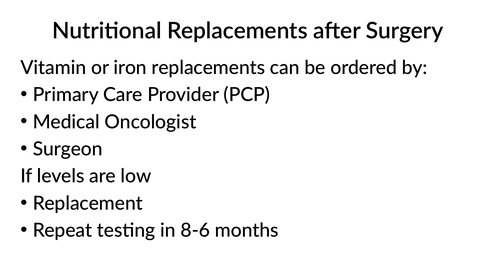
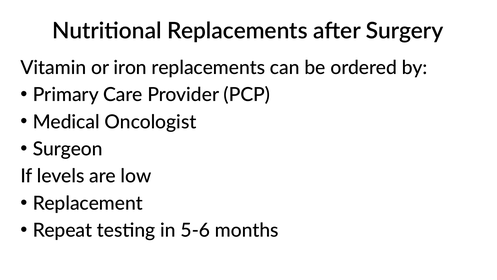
8-6: 8-6 -> 5-6
